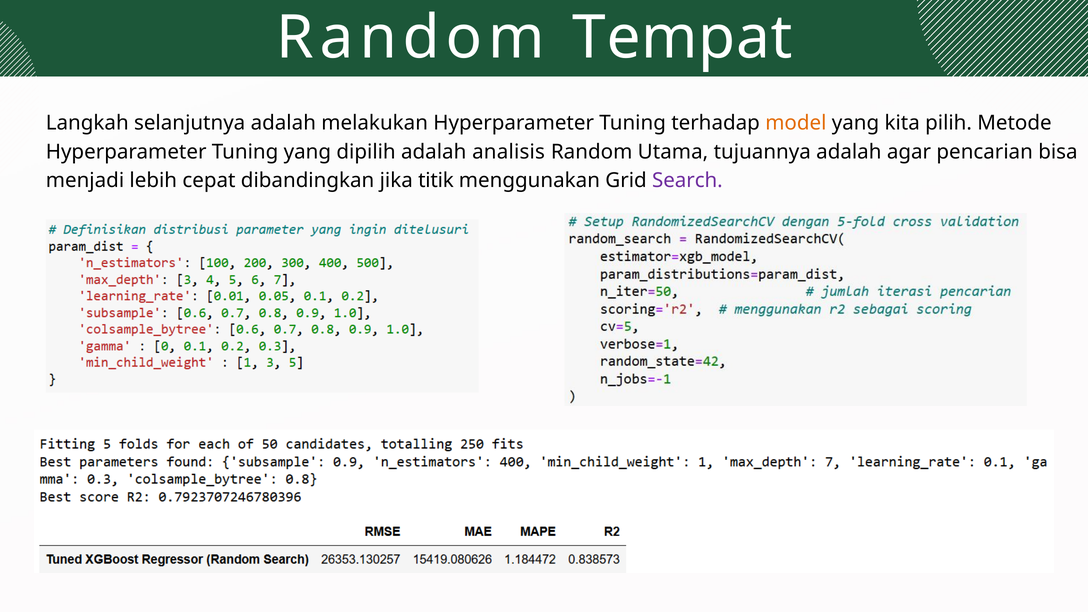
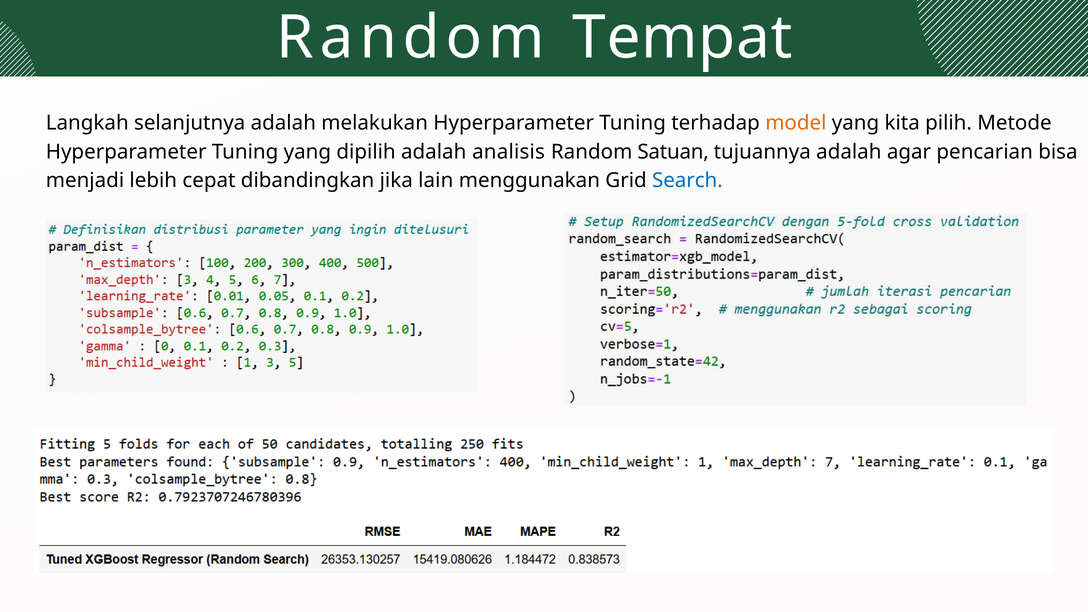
Utama: Utama -> Satuan
titik: titik -> lain
Search colour: purple -> blue
